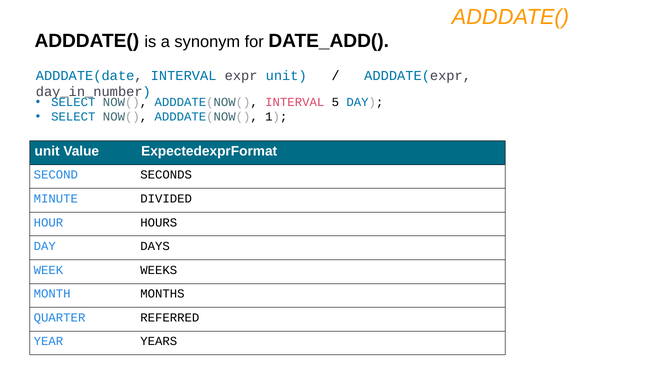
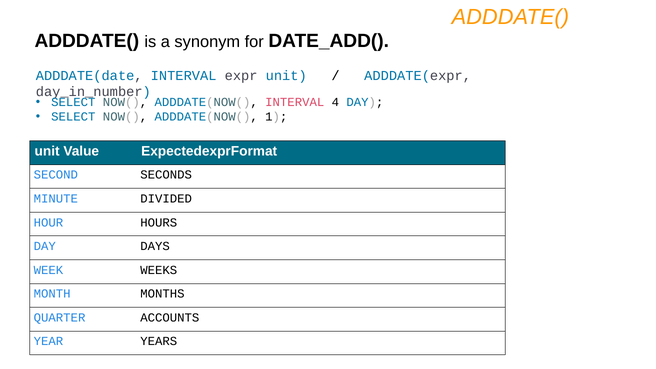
5: 5 -> 4
REFERRED: REFERRED -> ACCOUNTS
